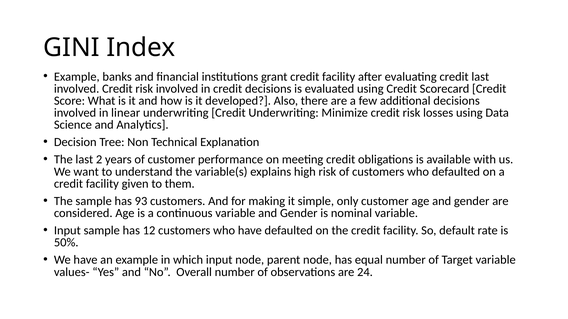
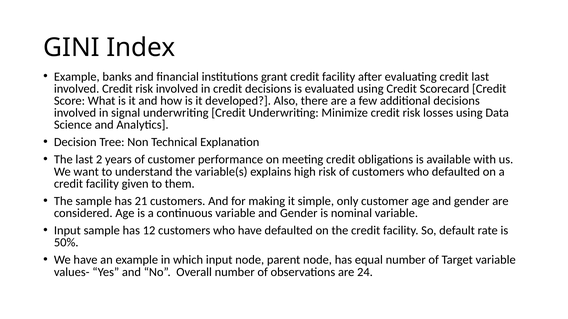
linear: linear -> signal
93: 93 -> 21
